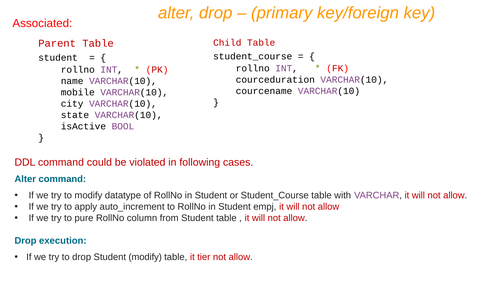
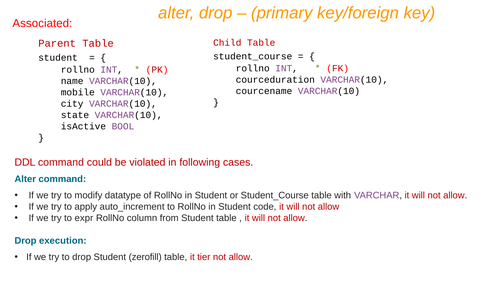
empj: empj -> code
pure: pure -> expr
Student modify: modify -> zerofill
